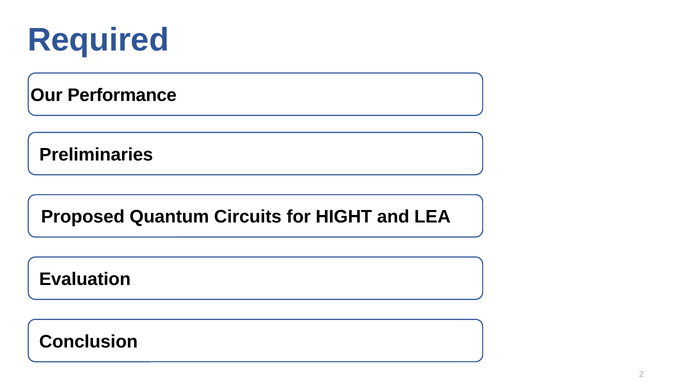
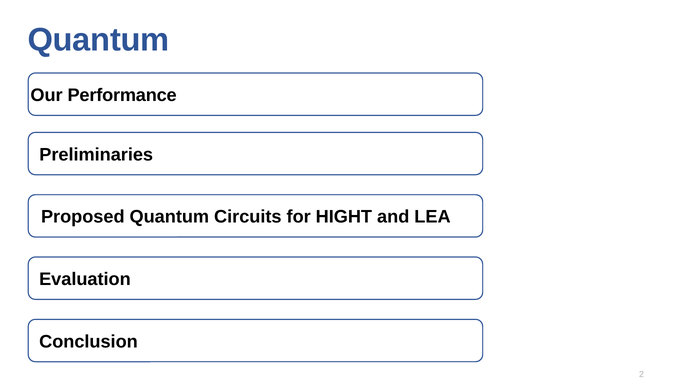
Required at (98, 40): Required -> Quantum
